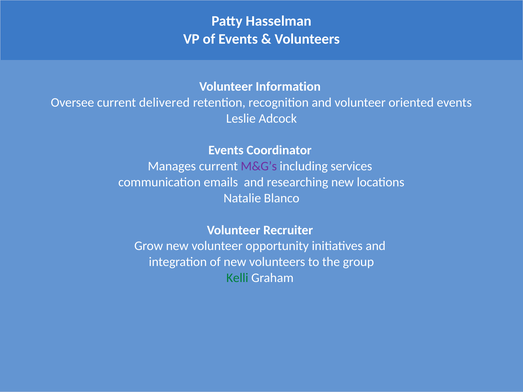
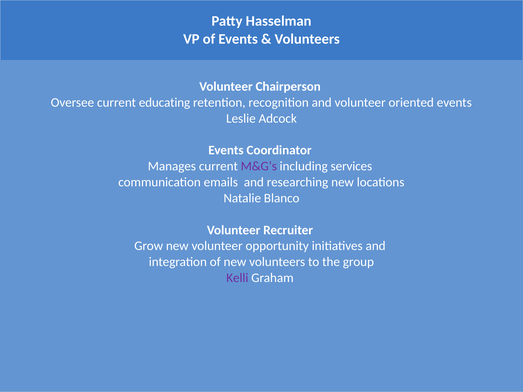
Information: Information -> Chairperson
delivered: delivered -> educating
Kelli colour: green -> purple
